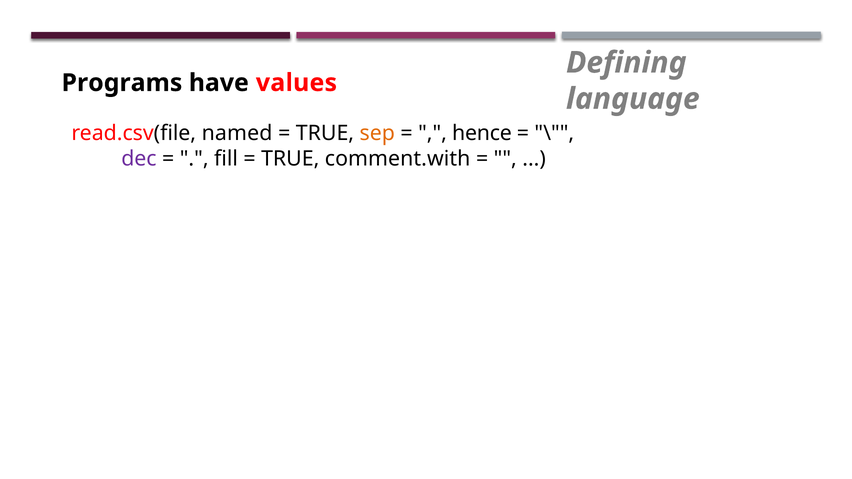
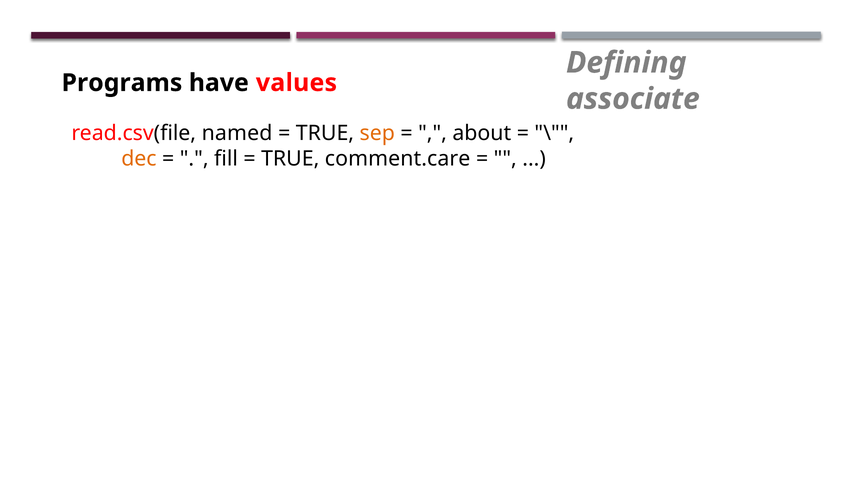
language: language -> associate
hence: hence -> about
dec colour: purple -> orange
comment.with: comment.with -> comment.care
